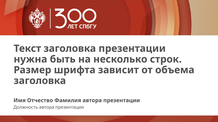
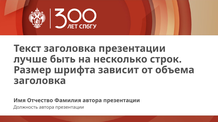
нужна: нужна -> лучше
